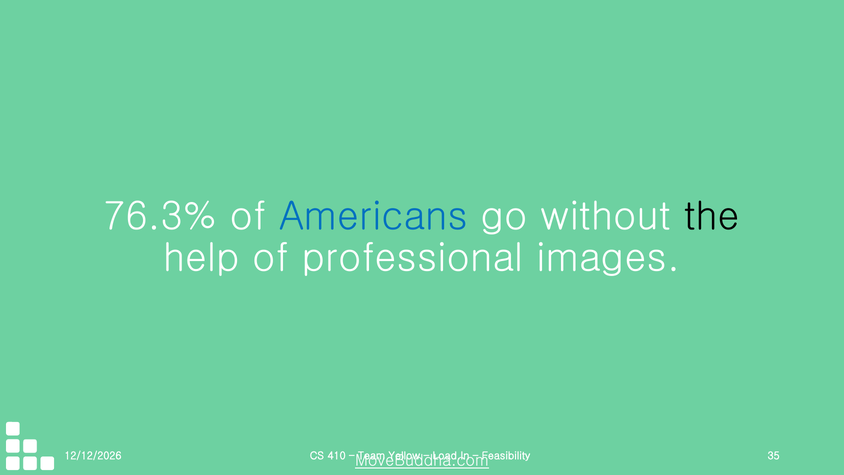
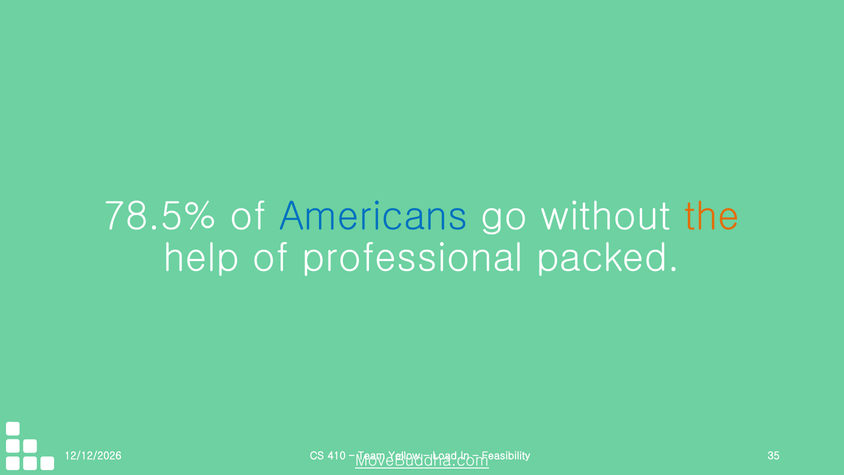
76.3%: 76.3% -> 78.5%
the colour: black -> orange
images: images -> packed
